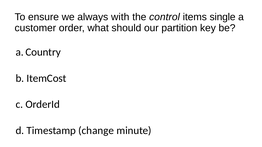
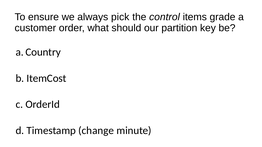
with: with -> pick
single: single -> grade
